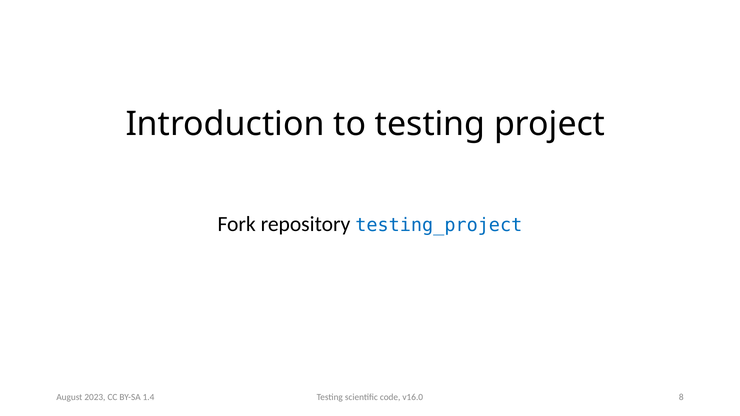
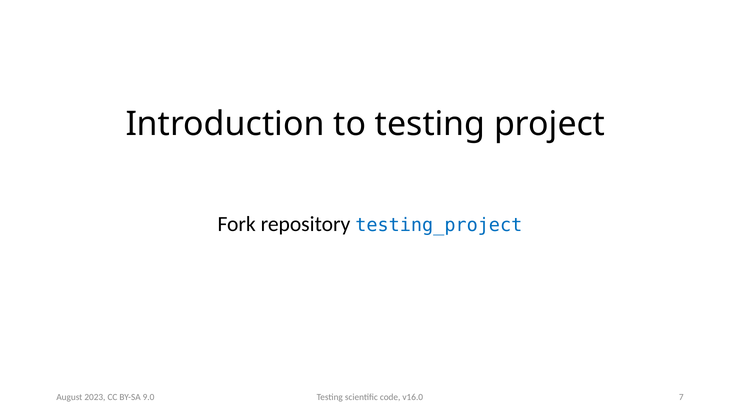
8: 8 -> 7
1.4: 1.4 -> 9.0
